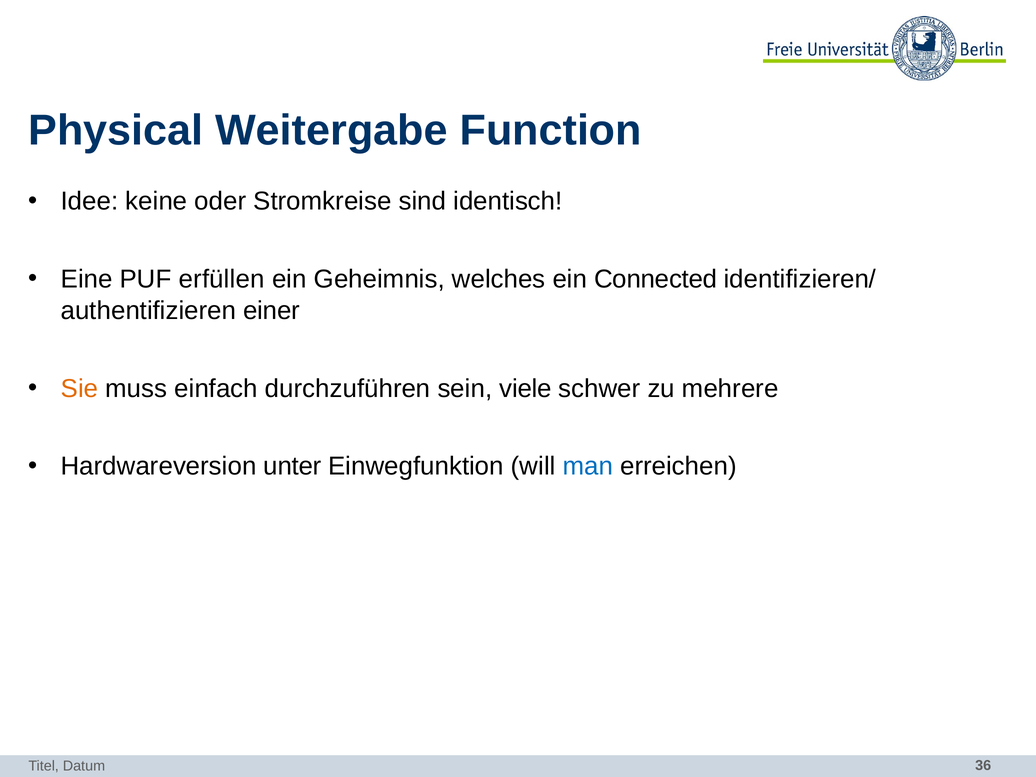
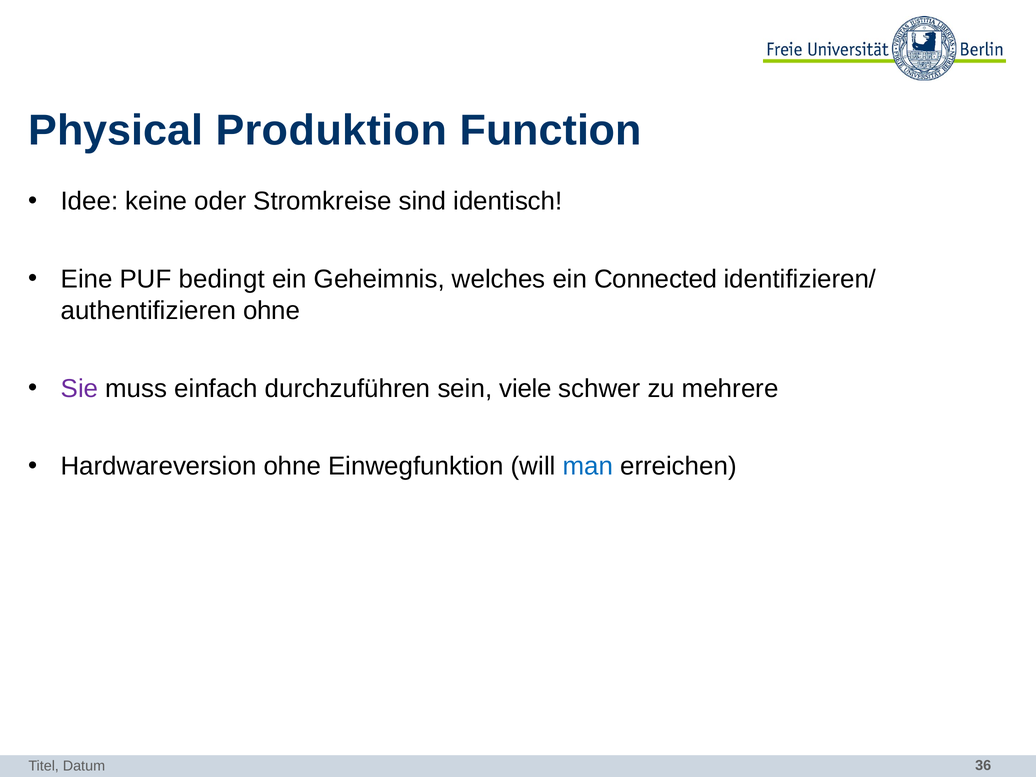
Weitergabe: Weitergabe -> Produktion
erfüllen: erfüllen -> bedingt
authentifizieren einer: einer -> ohne
Sie colour: orange -> purple
Hardwareversion unter: unter -> ohne
